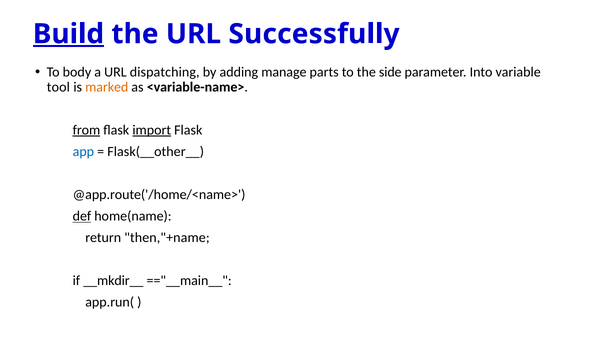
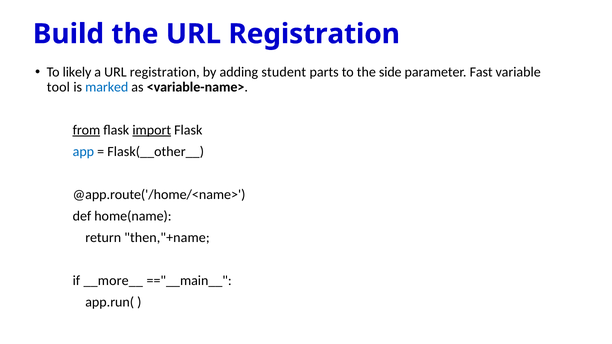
Build underline: present -> none
the URL Successfully: Successfully -> Registration
body: body -> likely
a URL dispatching: dispatching -> registration
manage: manage -> student
Into: Into -> Fast
marked colour: orange -> blue
def underline: present -> none
__mkdir__: __mkdir__ -> __more__
